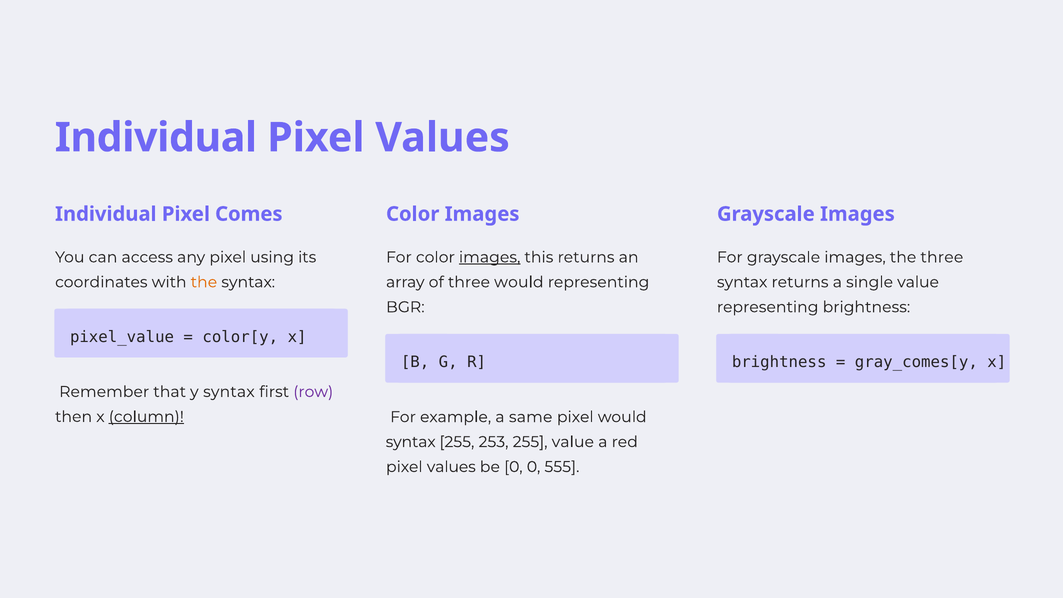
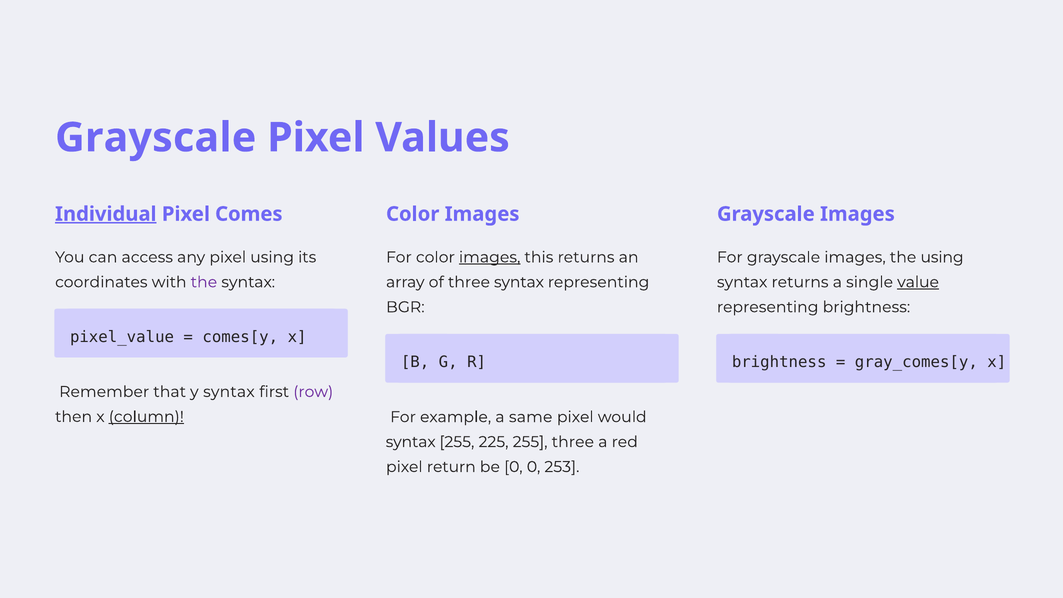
Individual at (156, 138): Individual -> Grayscale
Individual at (106, 214) underline: none -> present
the three: three -> using
the at (204, 282) colour: orange -> purple
three would: would -> syntax
value at (918, 282) underline: none -> present
color[y: color[y -> comes[y
253: 253 -> 225
255 value: value -> three
values at (451, 467): values -> return
555: 555 -> 253
